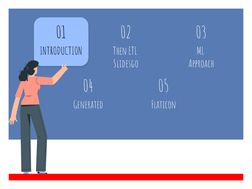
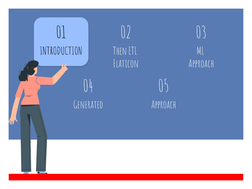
Slidesgo: Slidesgo -> Flaticon
Flaticon at (164, 105): Flaticon -> Approach
